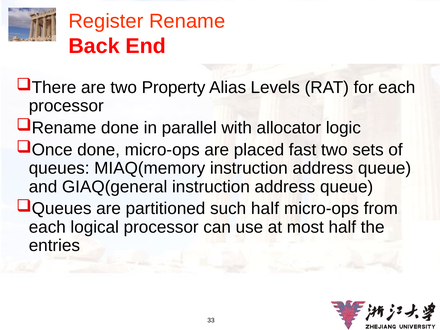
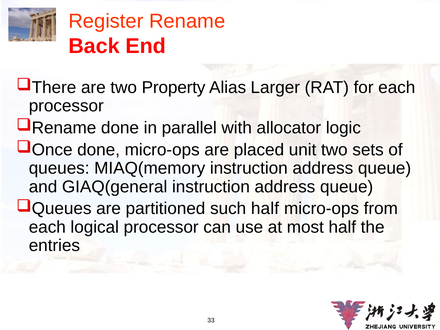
Levels: Levels -> Larger
fast: fast -> unit
